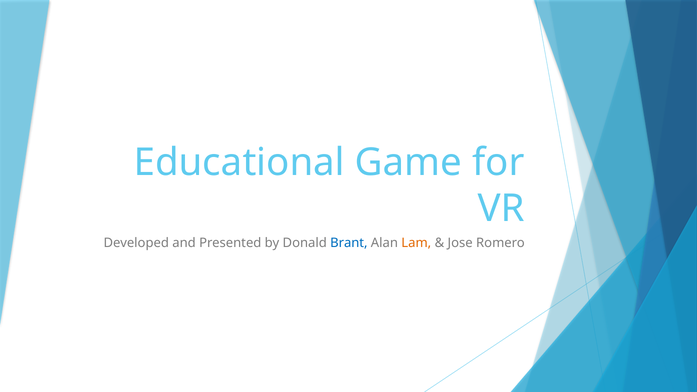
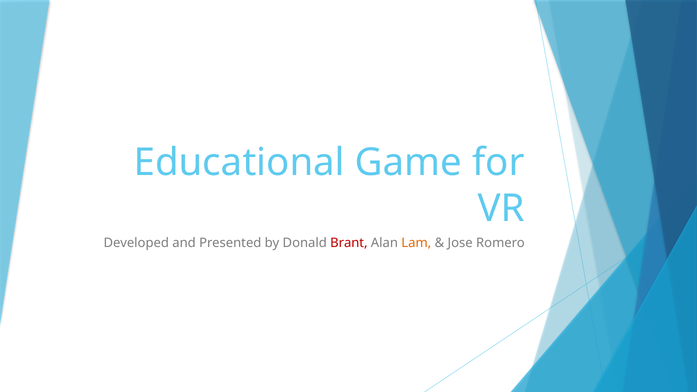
Brant colour: blue -> red
